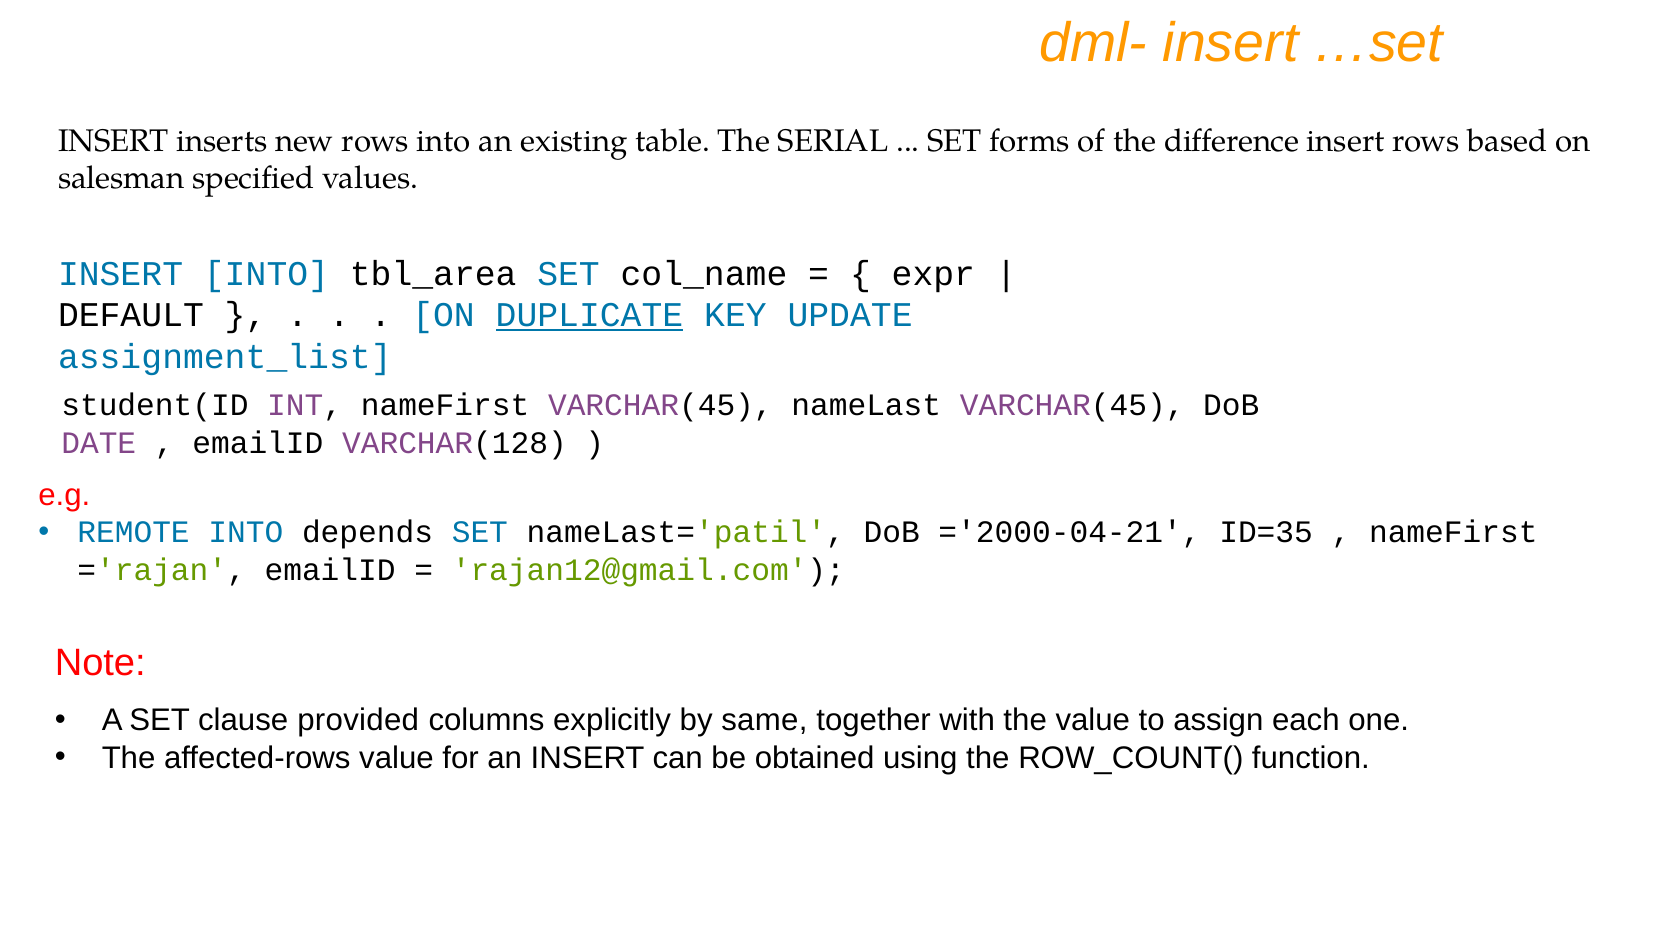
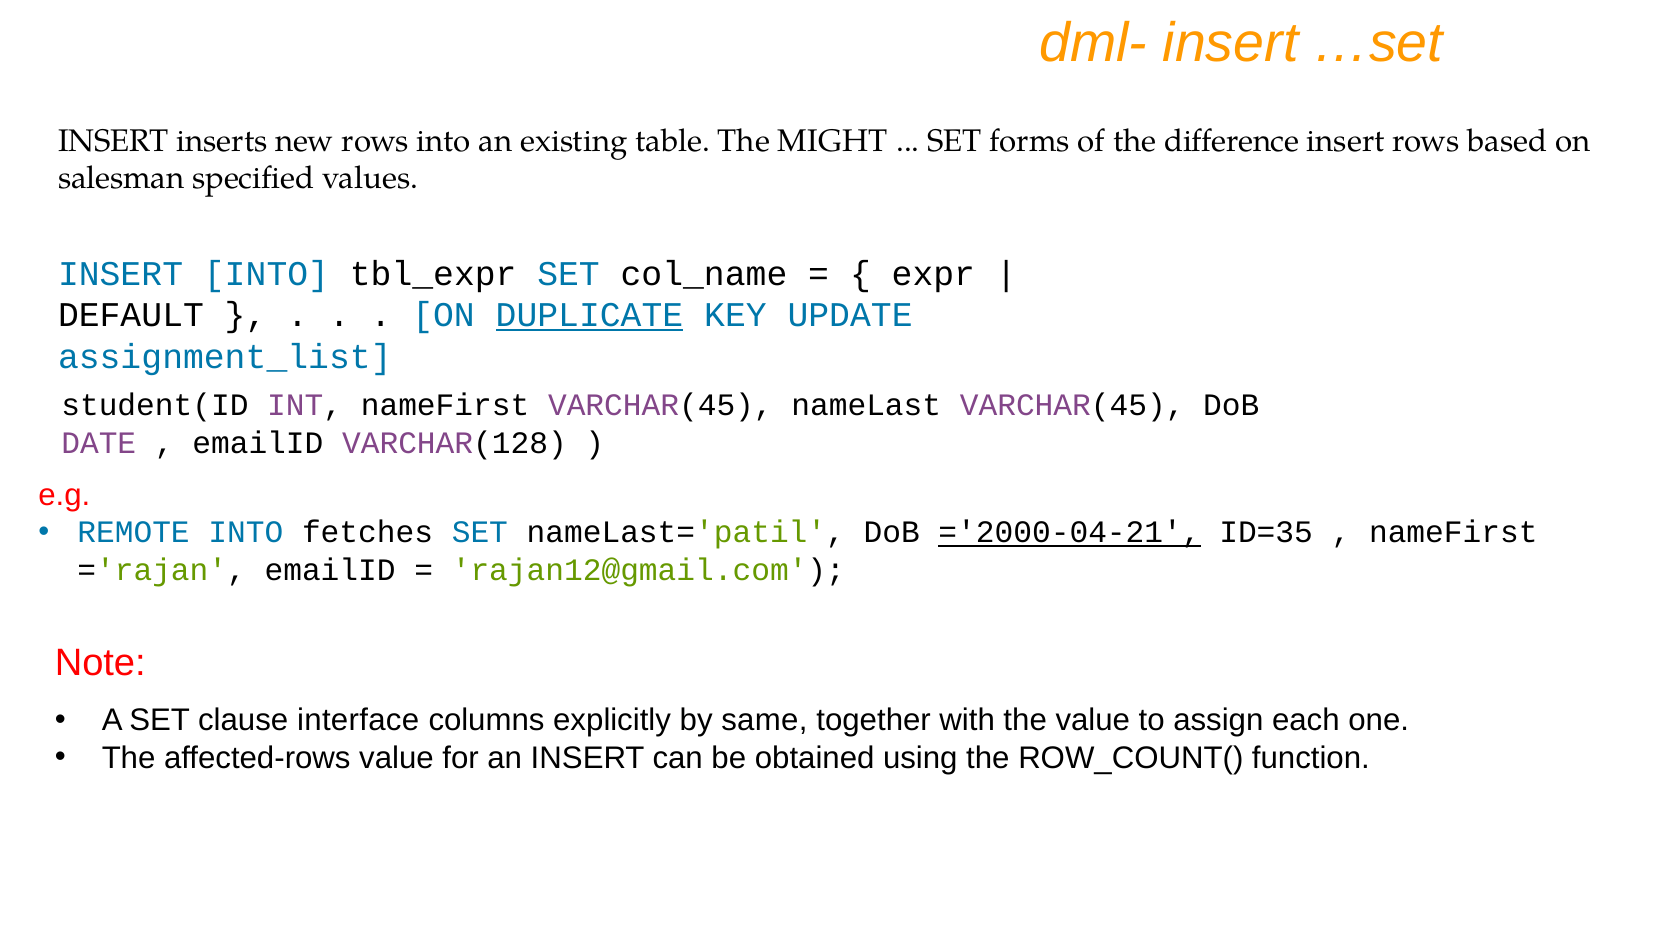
SERIAL: SERIAL -> MIGHT
tbl_area: tbl_area -> tbl_expr
depends: depends -> fetches
='2000-04-21 underline: none -> present
provided: provided -> interface
